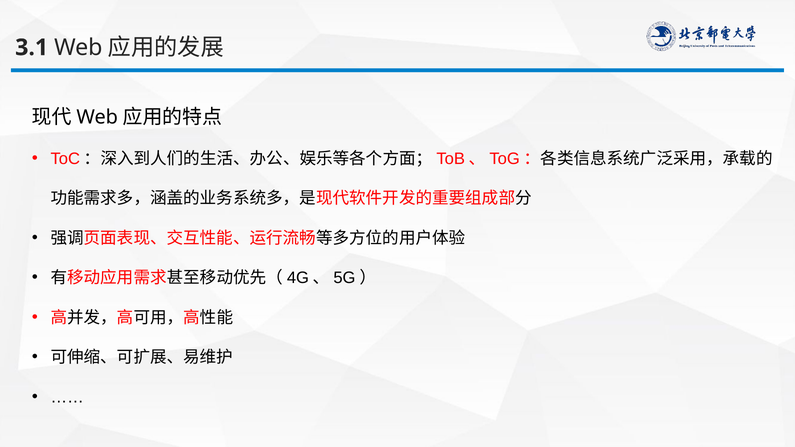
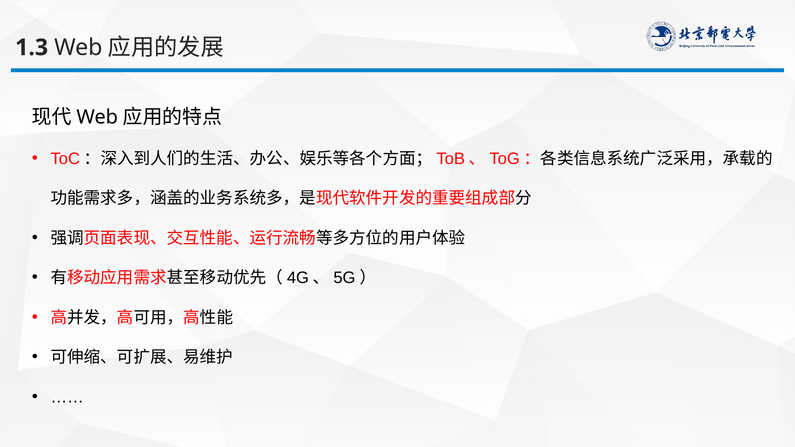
3.1: 3.1 -> 1.3
